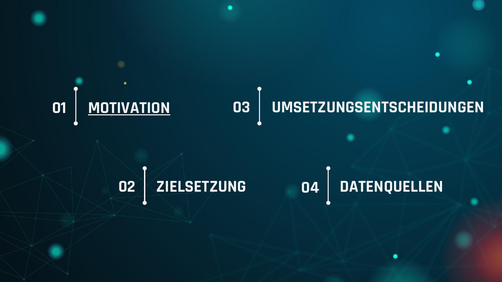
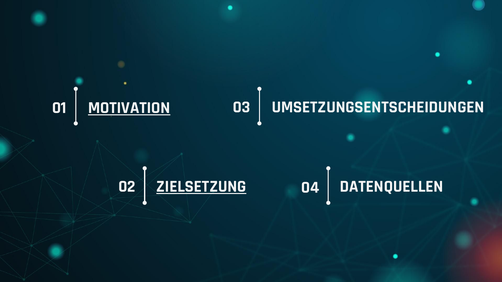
ZIELSETZUNG underline: none -> present
